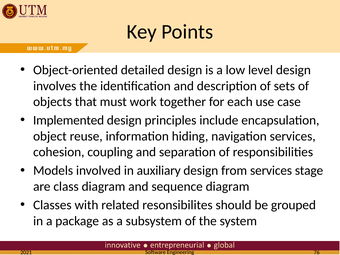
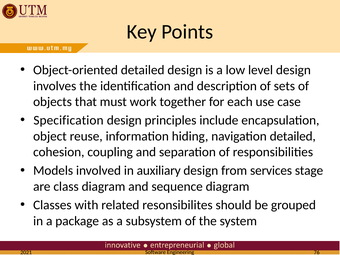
Implemented: Implemented -> Specification
navigation services: services -> detailed
